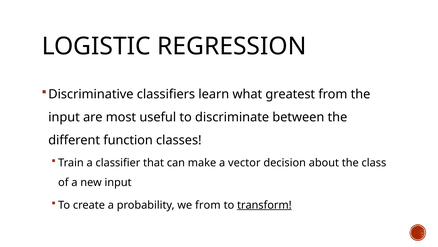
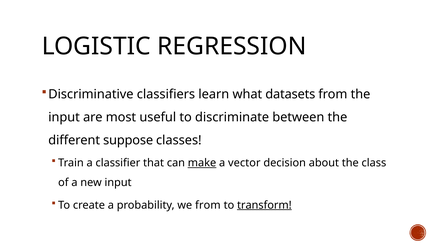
greatest: greatest -> datasets
function: function -> suppose
make underline: none -> present
